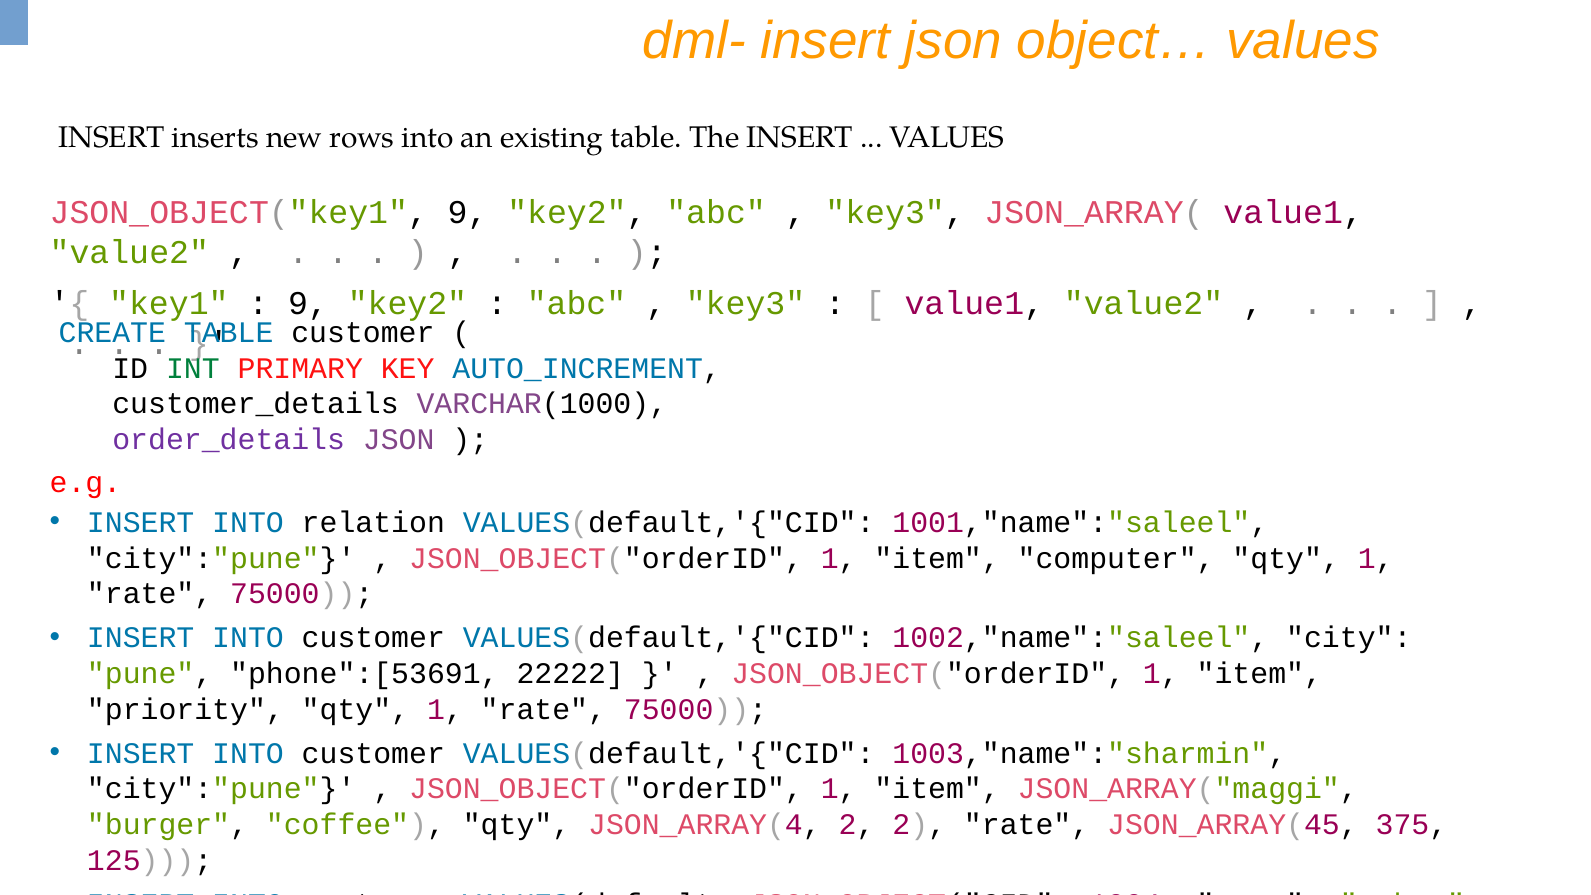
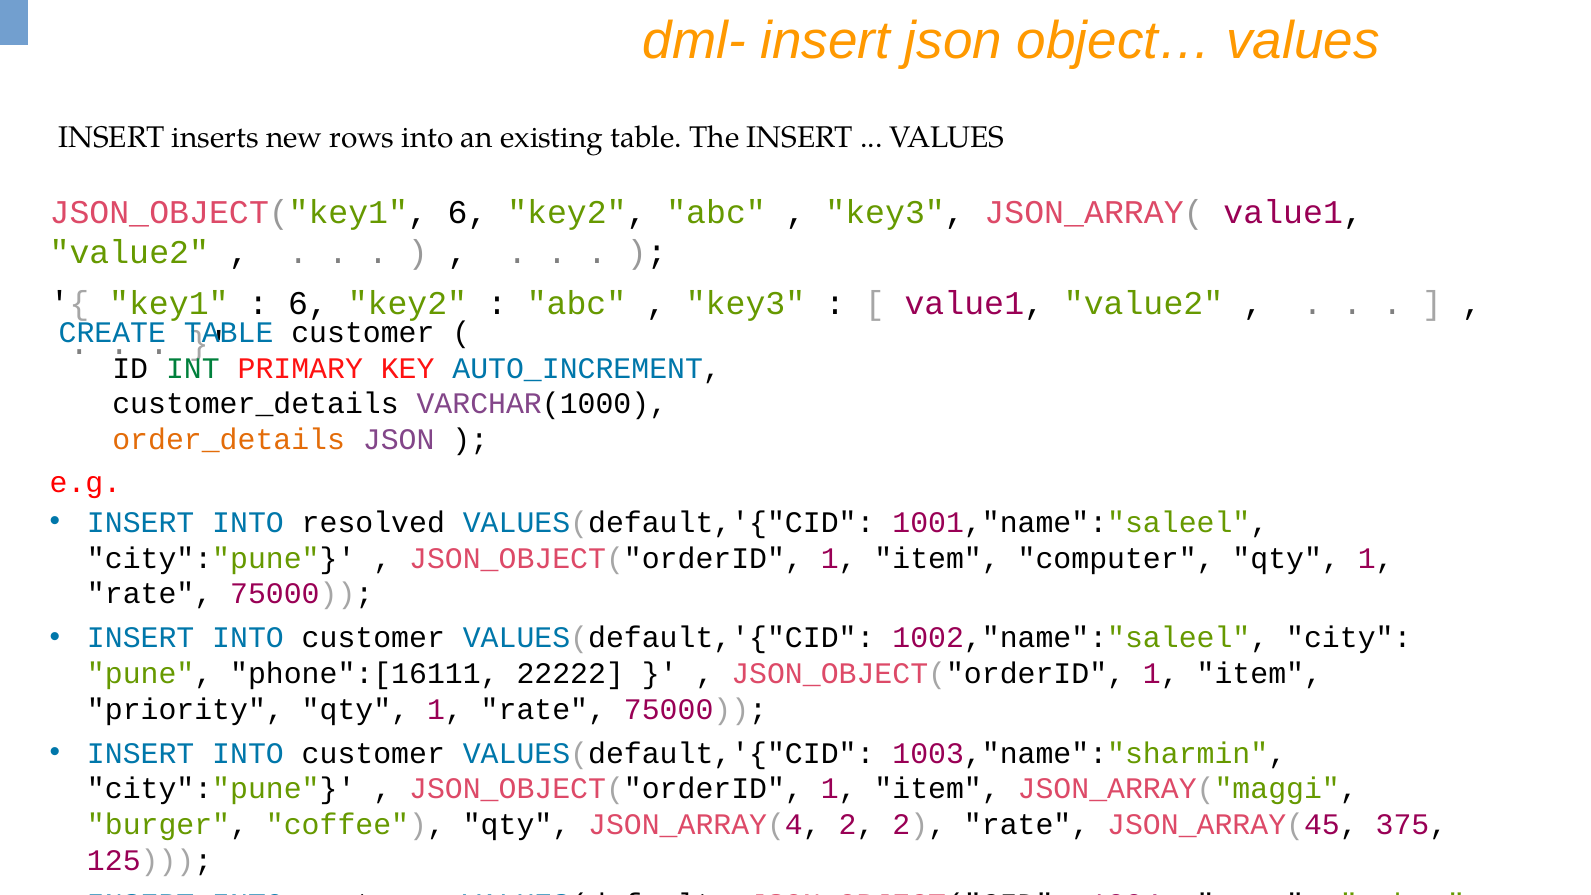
JSON_OBJECT("key1 9: 9 -> 6
9 at (308, 304): 9 -> 6
order_details colour: purple -> orange
relation: relation -> resolved
phone":[53691: phone":[53691 -> phone":[16111
